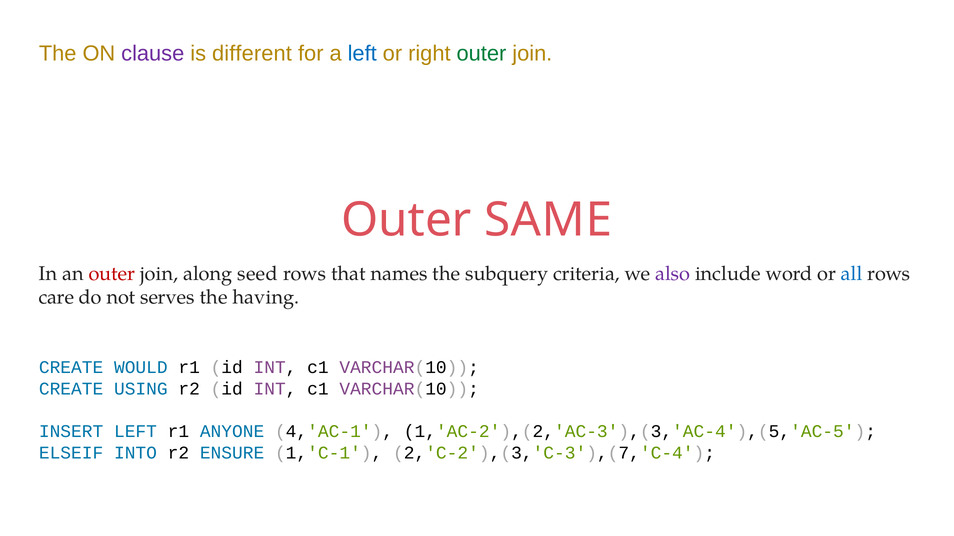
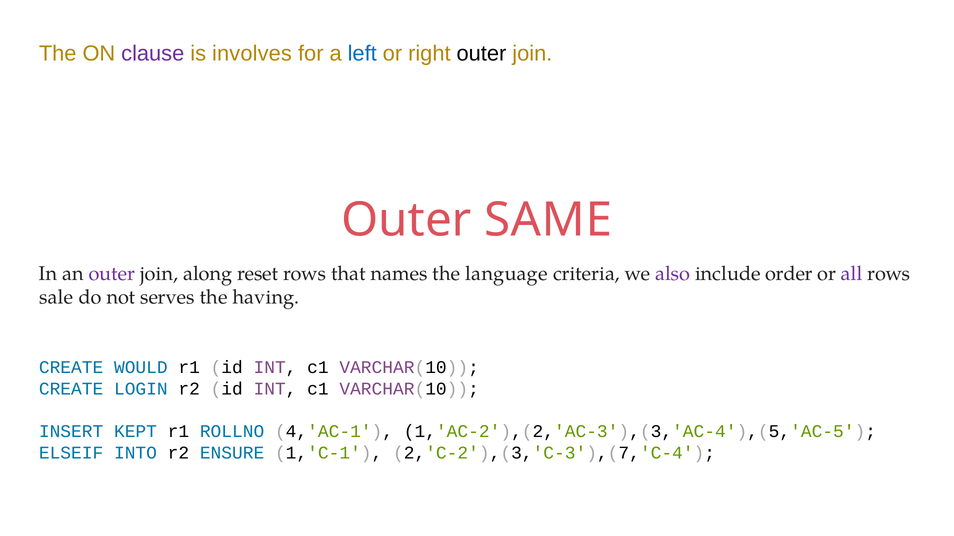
different: different -> involves
outer at (481, 53) colour: green -> black
outer at (112, 274) colour: red -> purple
seed: seed -> reset
subquery: subquery -> language
word: word -> order
all colour: blue -> purple
care: care -> sale
USING: USING -> LOGIN
INSERT LEFT: LEFT -> KEPT
ANYONE: ANYONE -> ROLLNO
